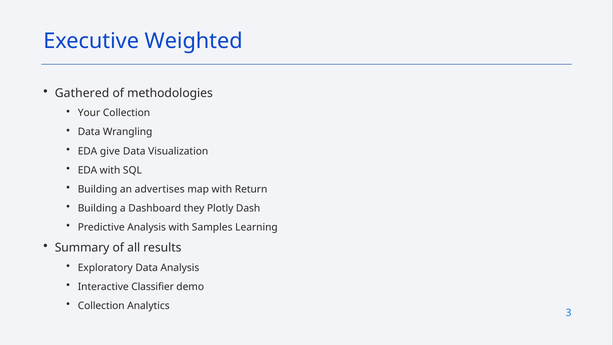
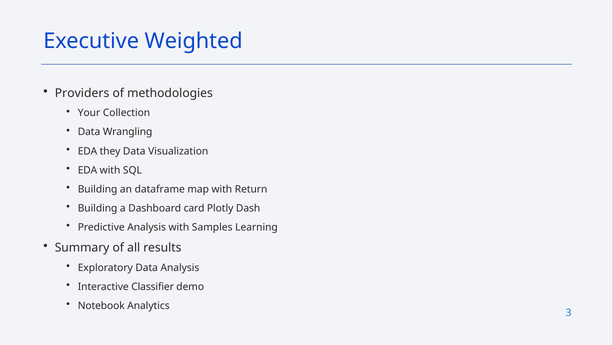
Gathered: Gathered -> Providers
give: give -> they
advertises: advertises -> dataframe
they: they -> card
Collection at (101, 306): Collection -> Notebook
